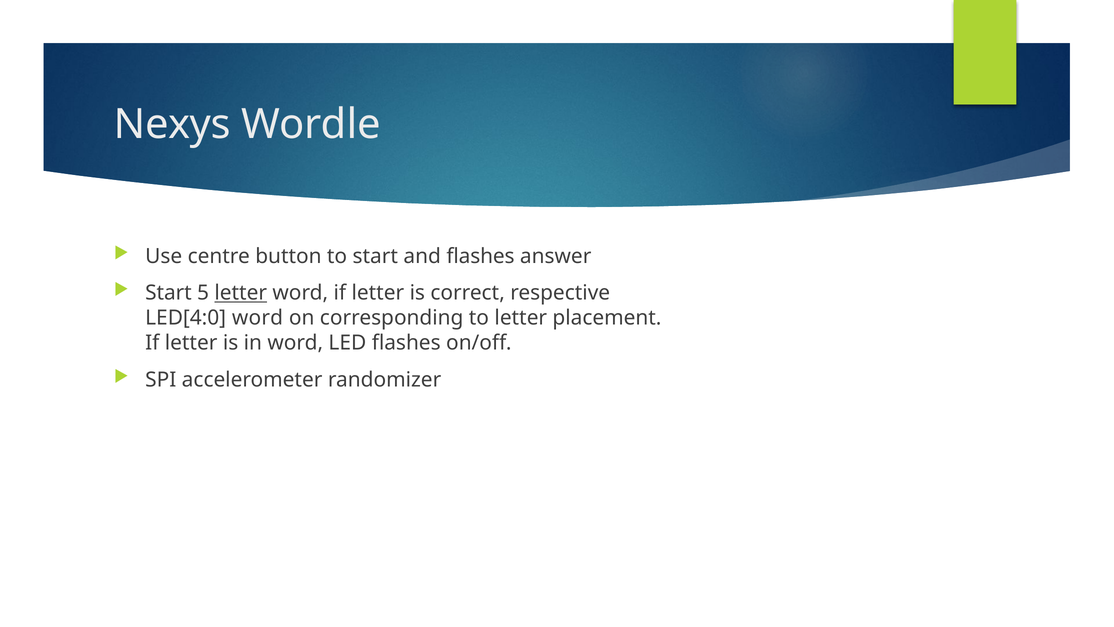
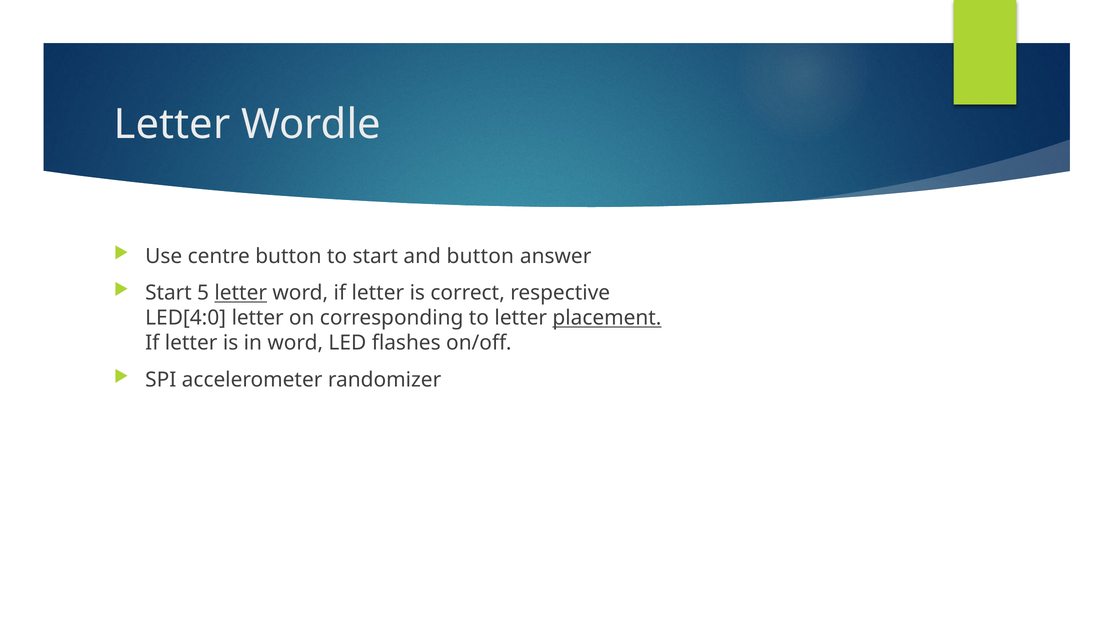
Nexys at (172, 124): Nexys -> Letter
and flashes: flashes -> button
LED[4:0 word: word -> letter
placement underline: none -> present
